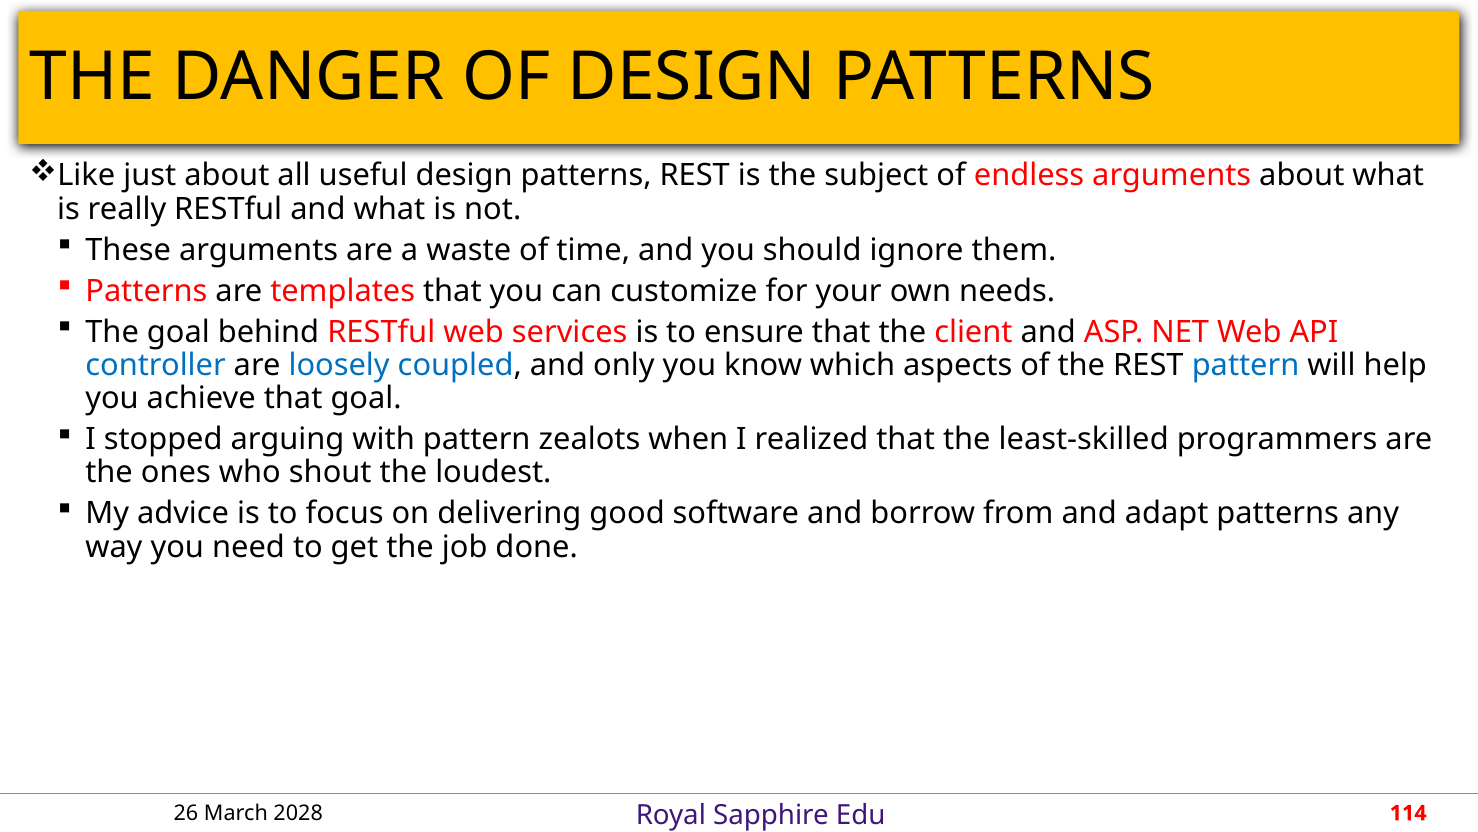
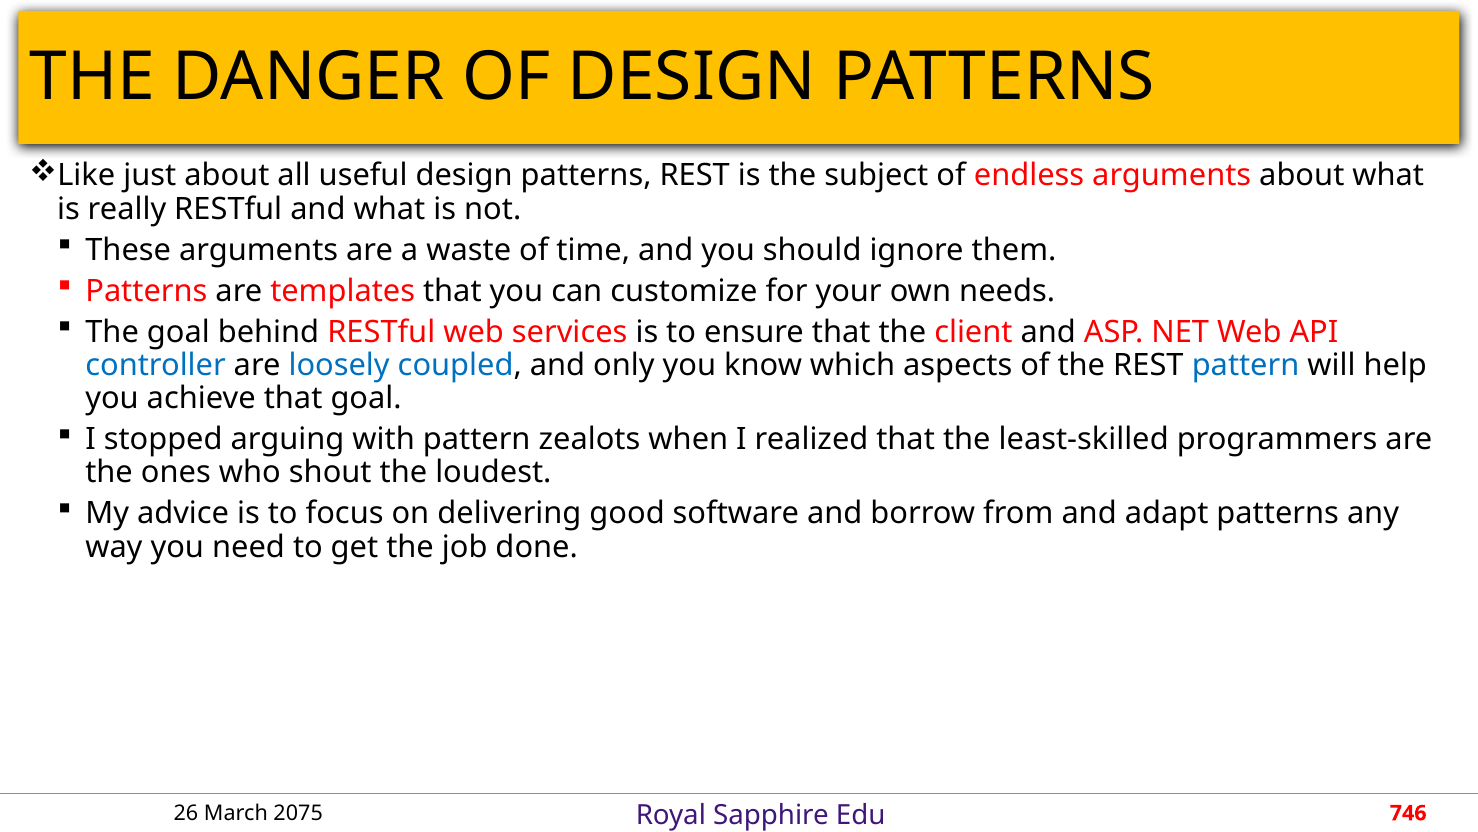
2028: 2028 -> 2075
114: 114 -> 746
